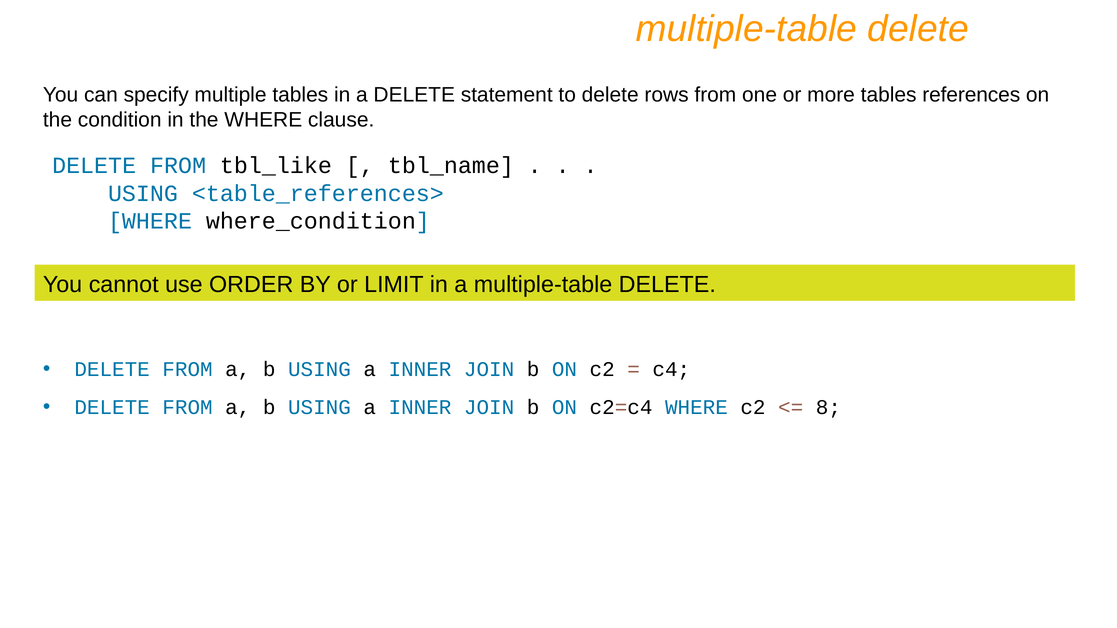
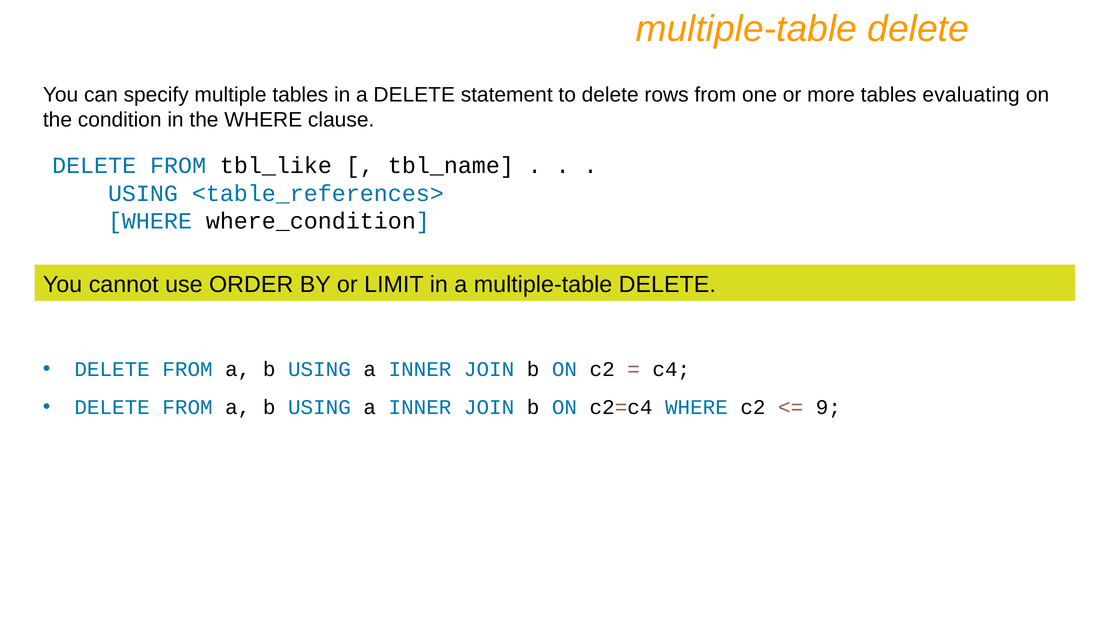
references: references -> evaluating
8: 8 -> 9
